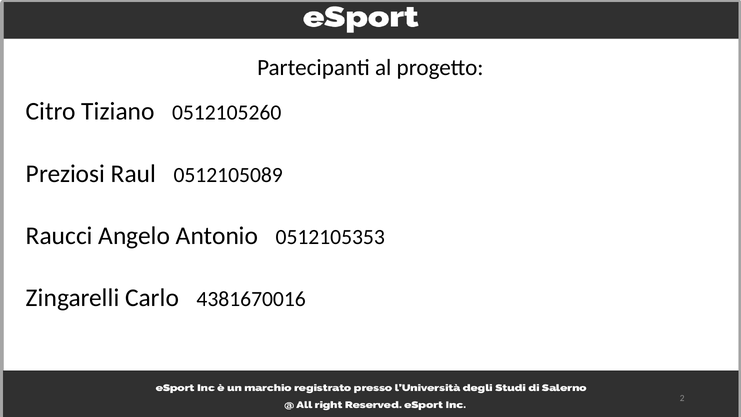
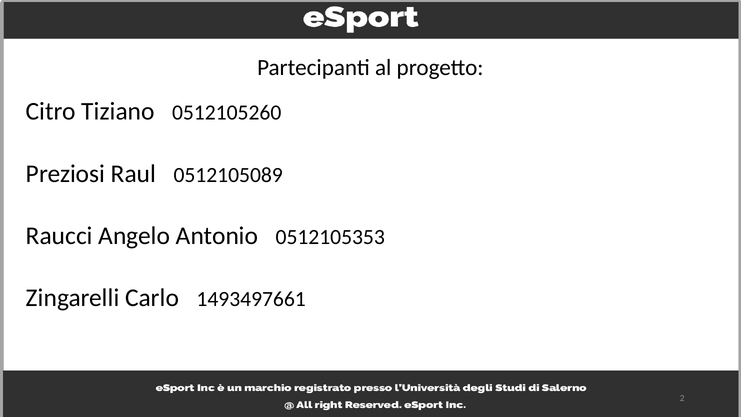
4381670016: 4381670016 -> 1493497661
